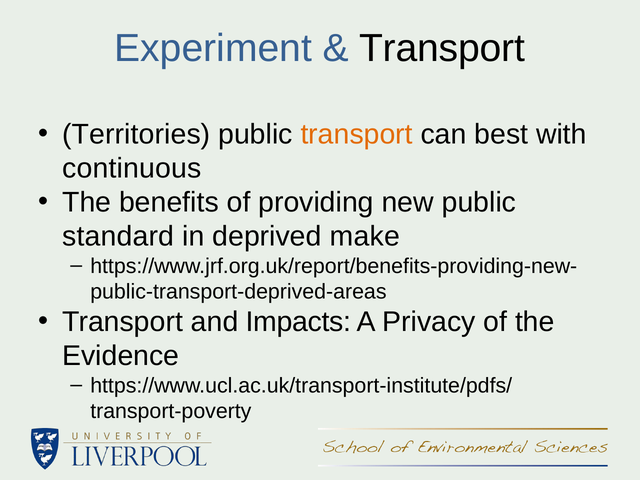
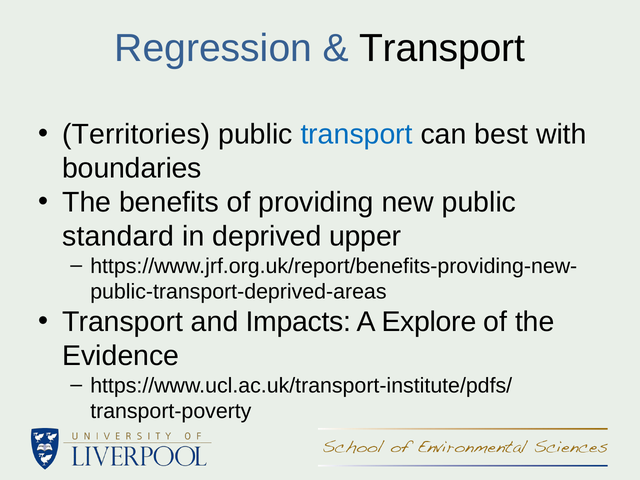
Experiment: Experiment -> Regression
transport at (357, 134) colour: orange -> blue
continuous: continuous -> boundaries
make: make -> upper
Privacy: Privacy -> Explore
